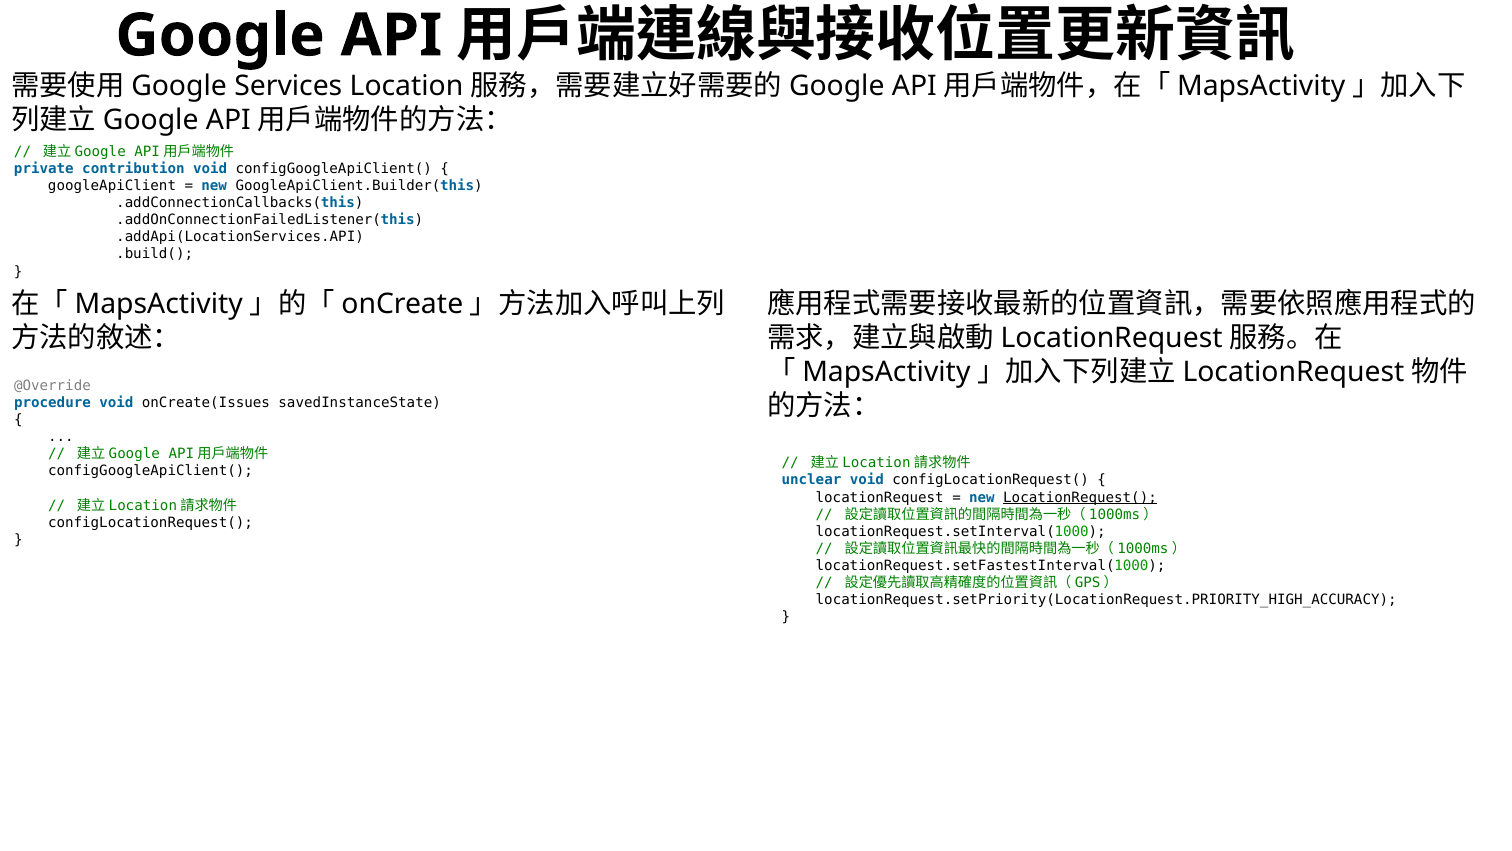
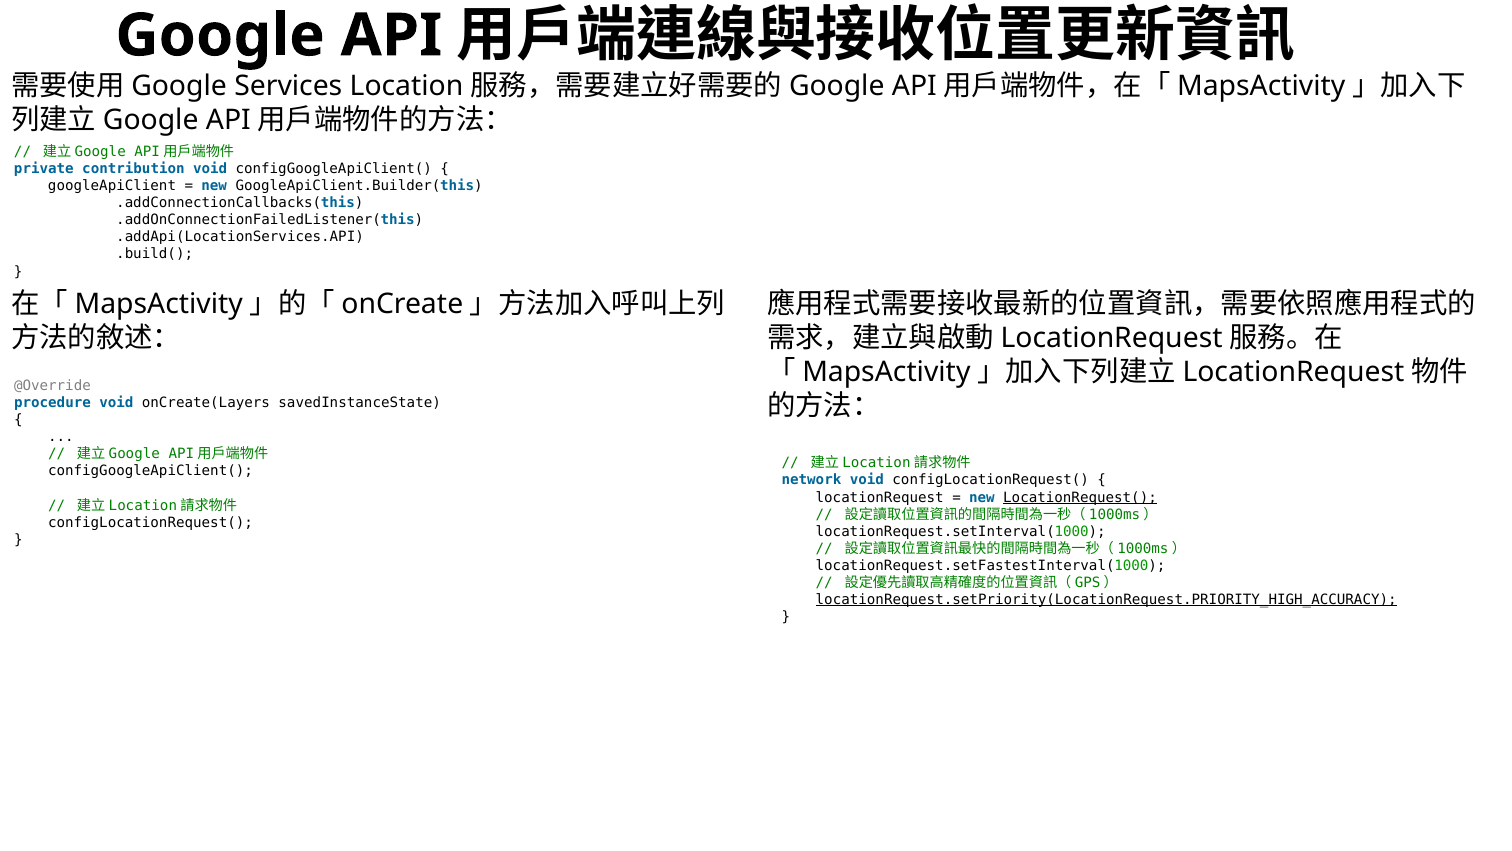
onCreate(Issues: onCreate(Issues -> onCreate(Layers
unclear: unclear -> network
locationRequest.setPriority(LocationRequest.PRIORITY_HIGH_ACCURACY underline: none -> present
